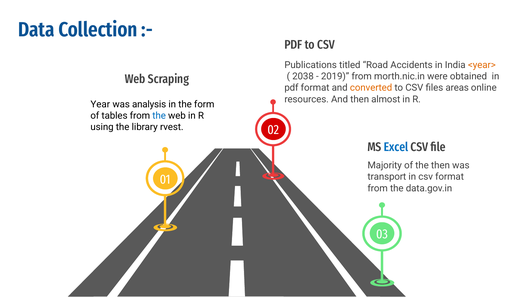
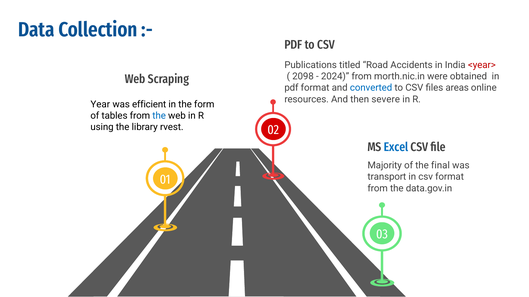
<year> colour: orange -> red
2038: 2038 -> 2098
2019: 2019 -> 2024
converted colour: orange -> blue
almost: almost -> severe
analysis: analysis -> efficient
the then: then -> final
